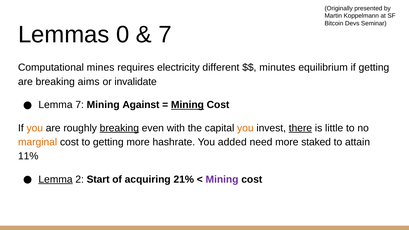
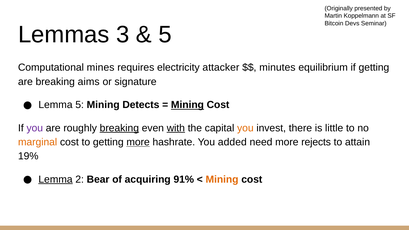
0: 0 -> 3
7 at (165, 35): 7 -> 5
different: different -> attacker
invalidate: invalidate -> signature
Lemma 7: 7 -> 5
Against: Against -> Detects
you at (35, 128) colour: orange -> purple
with underline: none -> present
there underline: present -> none
more at (138, 142) underline: none -> present
staked: staked -> rejects
11%: 11% -> 19%
Start: Start -> Bear
21%: 21% -> 91%
Mining at (222, 179) colour: purple -> orange
